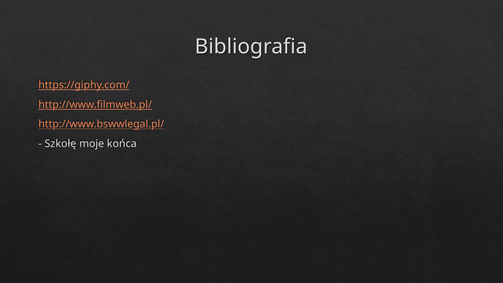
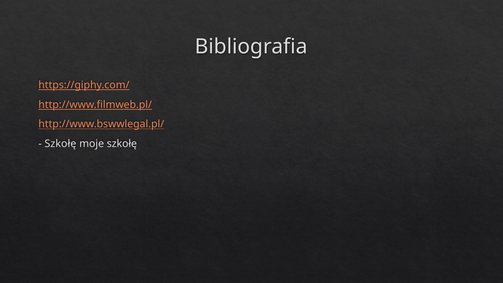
moje końca: końca -> szkołę
